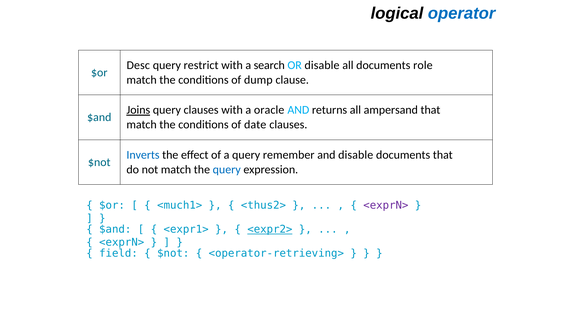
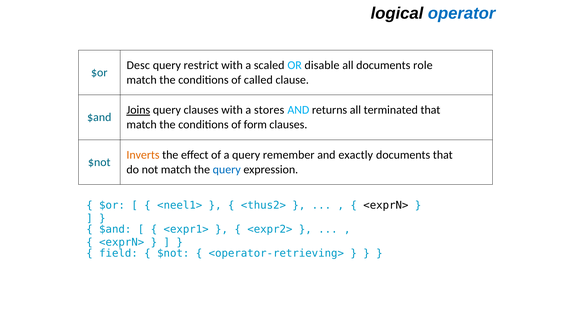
search: search -> scaled
dump: dump -> called
oracle: oracle -> stores
ampersand: ampersand -> terminated
date: date -> form
Inverts colour: blue -> orange
and disable: disable -> exactly
<much1>: <much1> -> <neel1>
<exprN> at (386, 206) colour: purple -> black
<expr2> underline: present -> none
